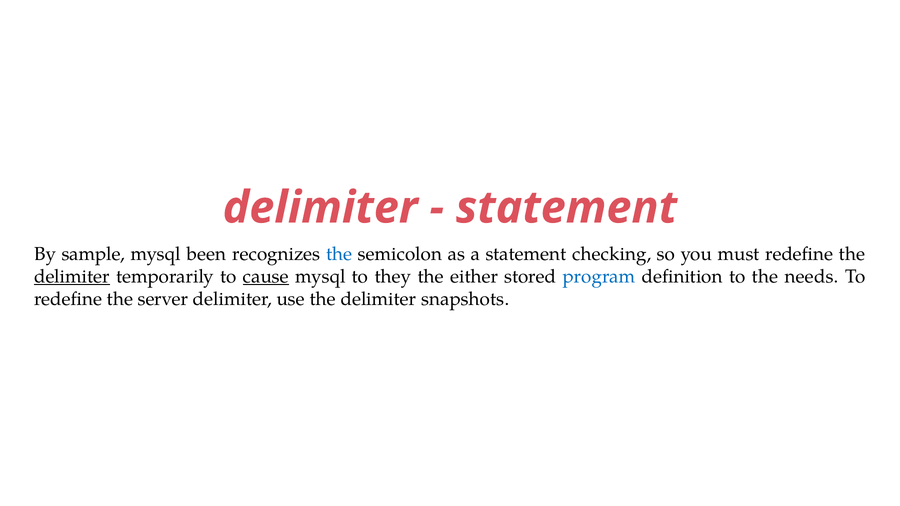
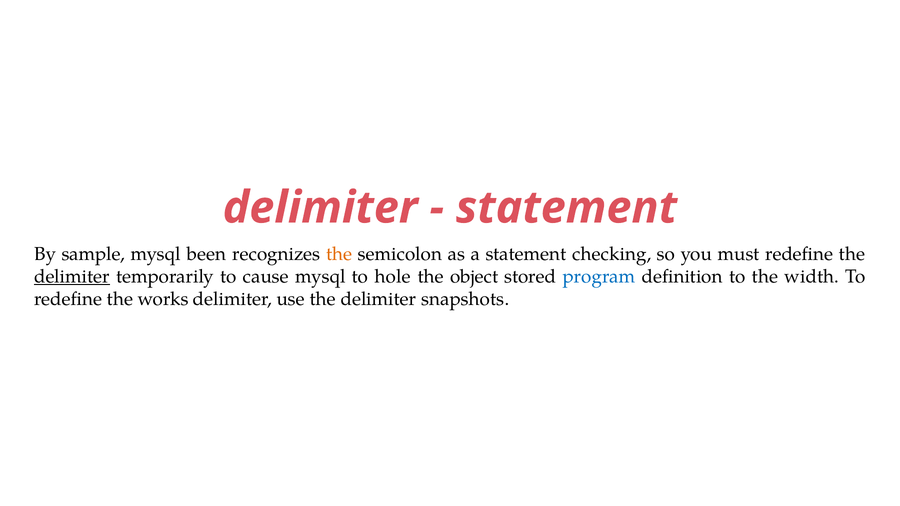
the at (339, 254) colour: blue -> orange
cause underline: present -> none
they: they -> hole
either: either -> object
needs: needs -> width
server: server -> works
